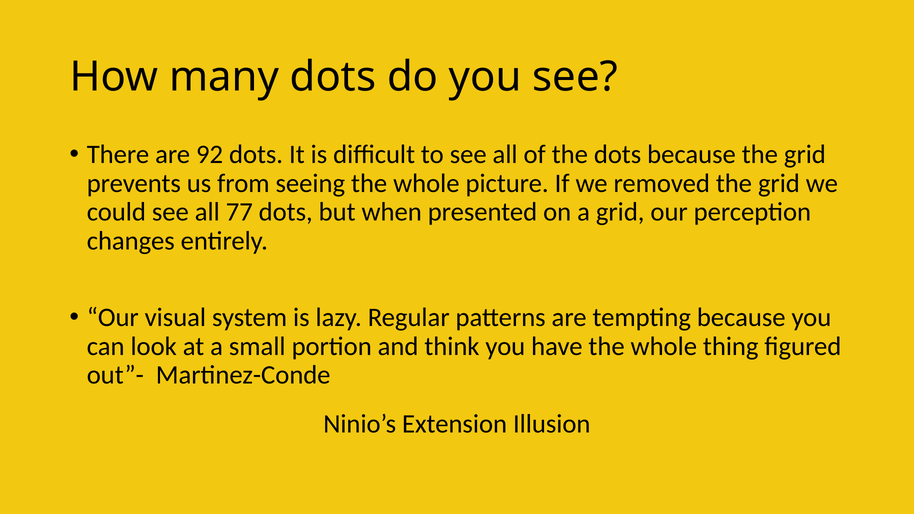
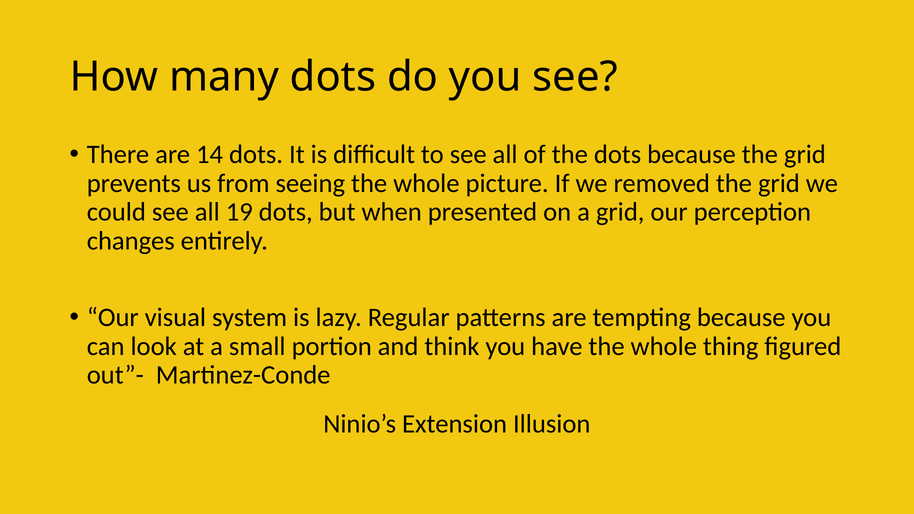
92: 92 -> 14
77: 77 -> 19
